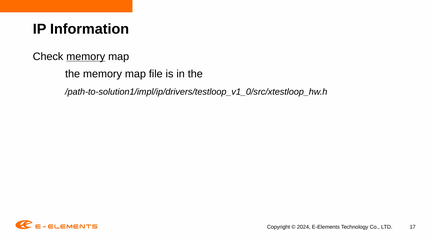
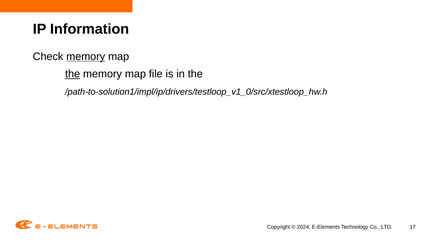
the at (73, 74) underline: none -> present
